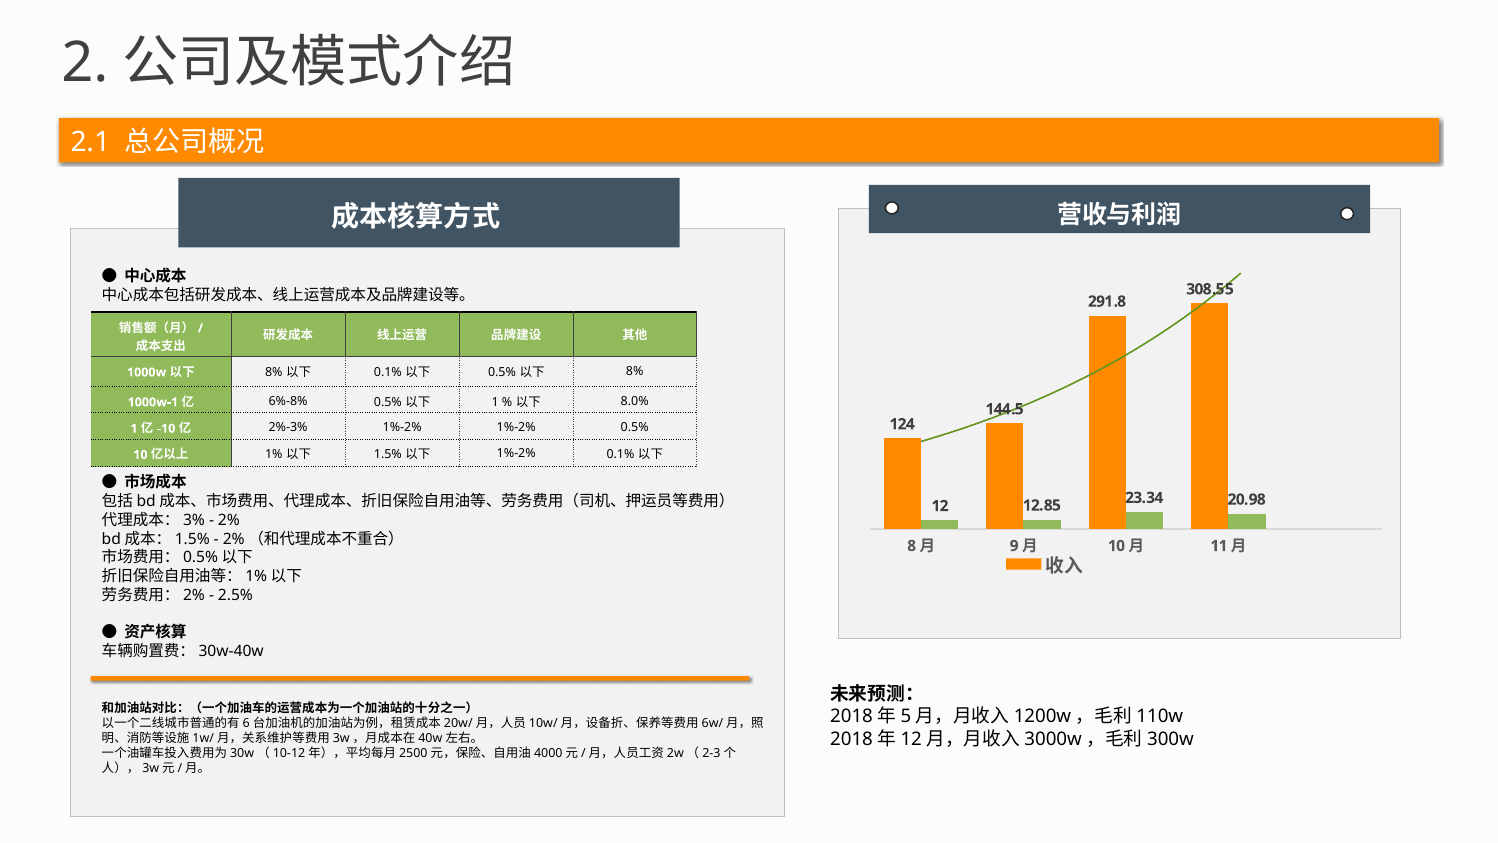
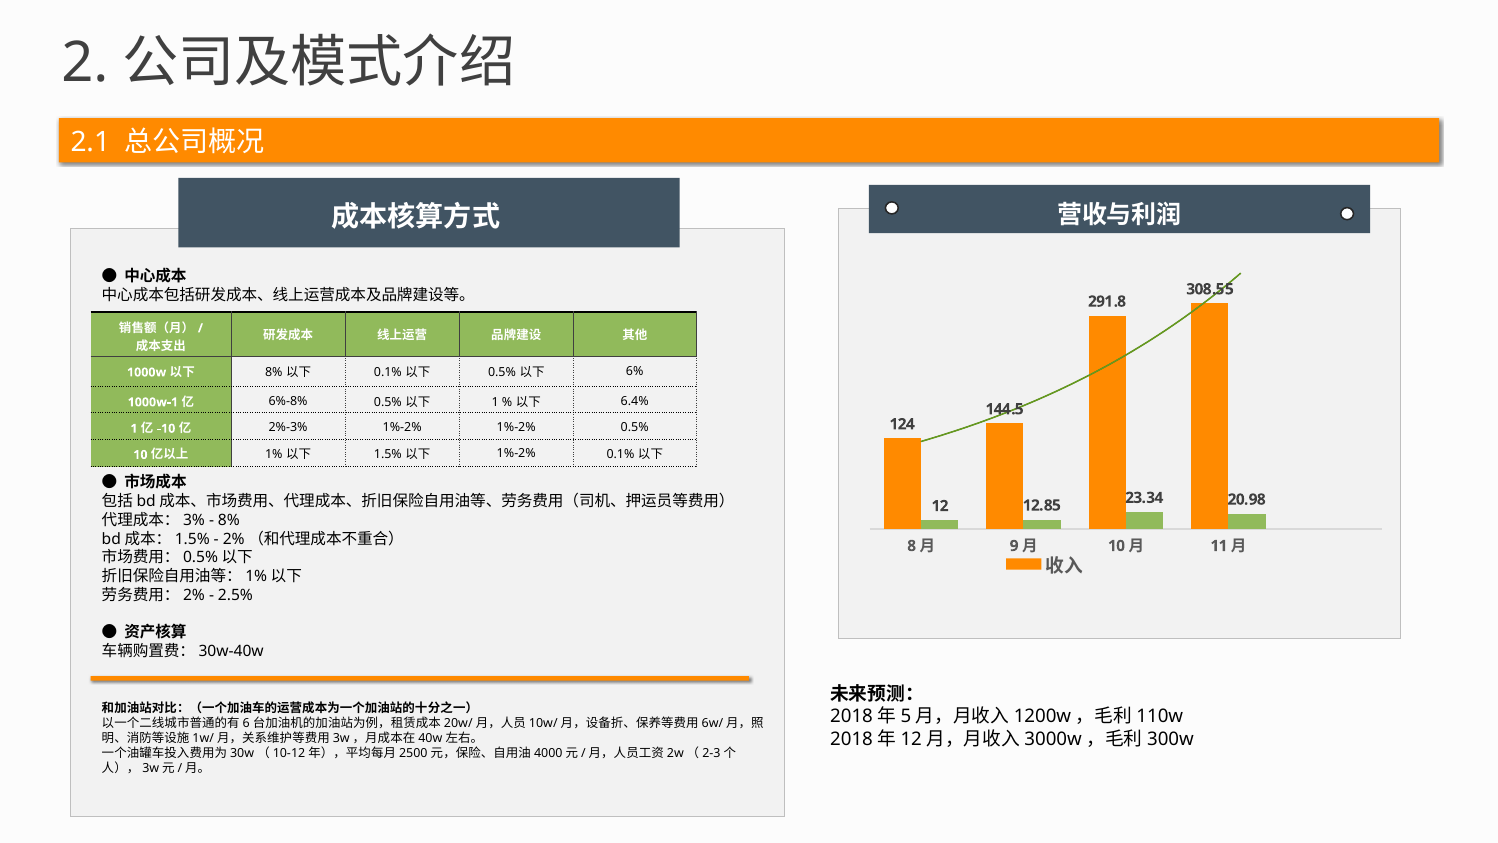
8% at (635, 372): 8% -> 6%
8.0%: 8.0% -> 6.4%
2% at (229, 520): 2% -> 8%
